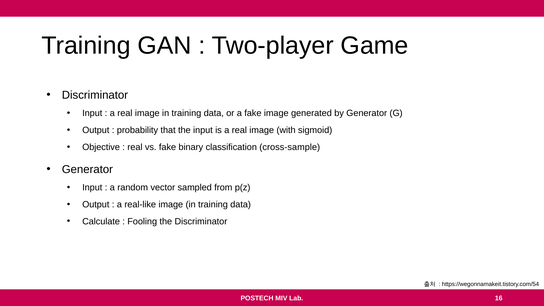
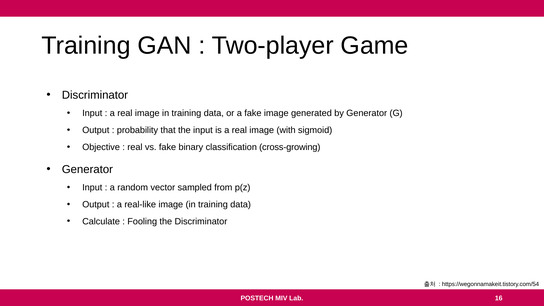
cross-sample: cross-sample -> cross-growing
